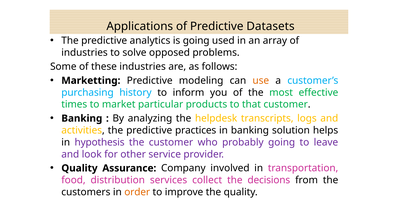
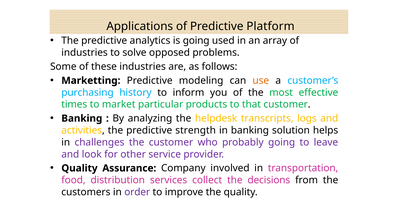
Datasets: Datasets -> Platform
practices: practices -> strength
hypothesis: hypothesis -> challenges
order colour: orange -> purple
